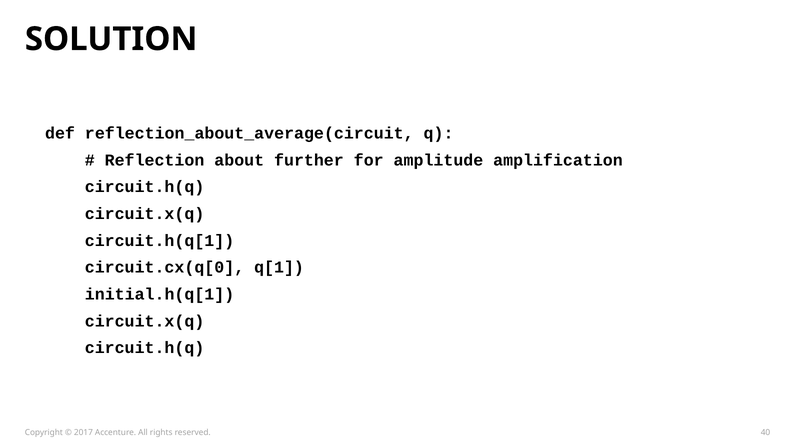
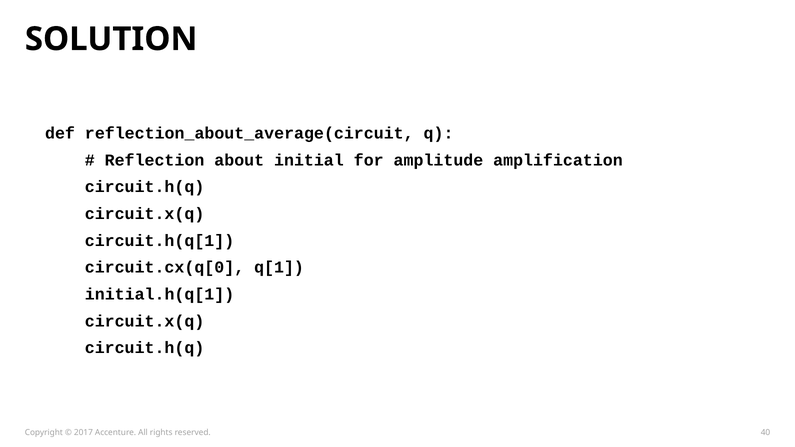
further: further -> initial
